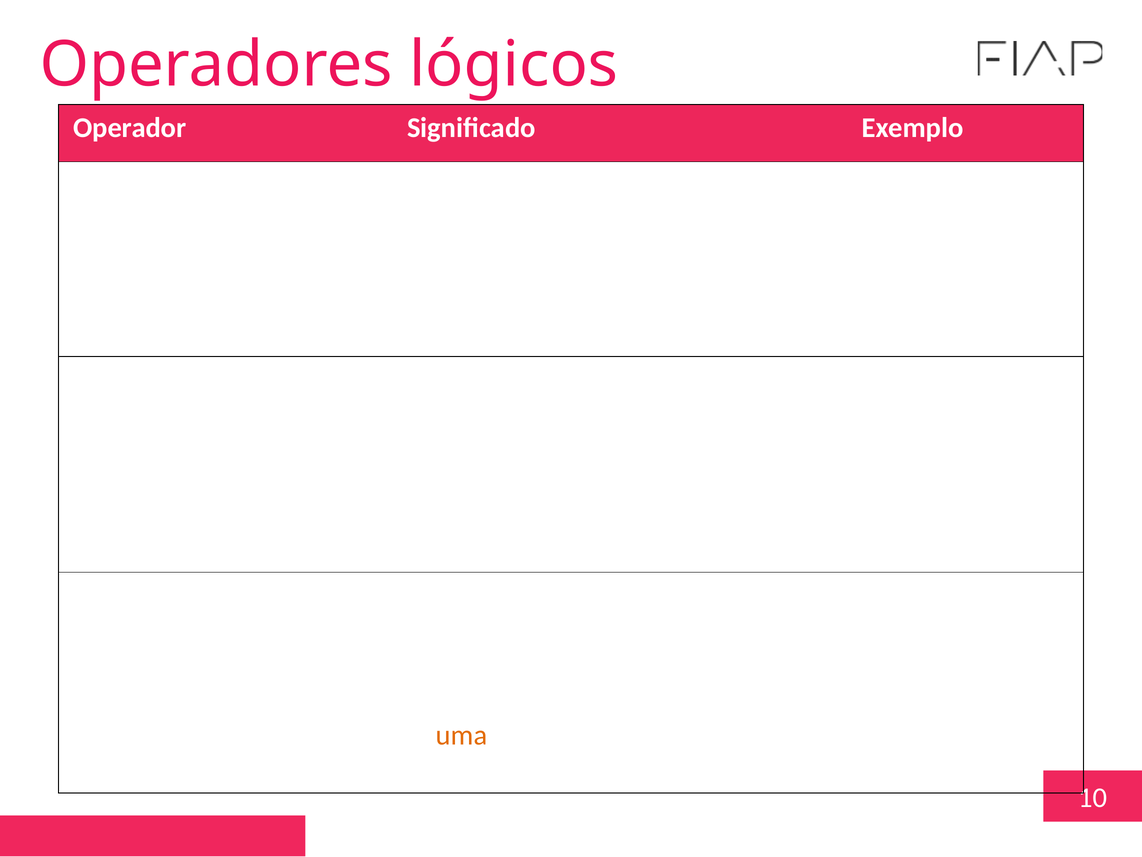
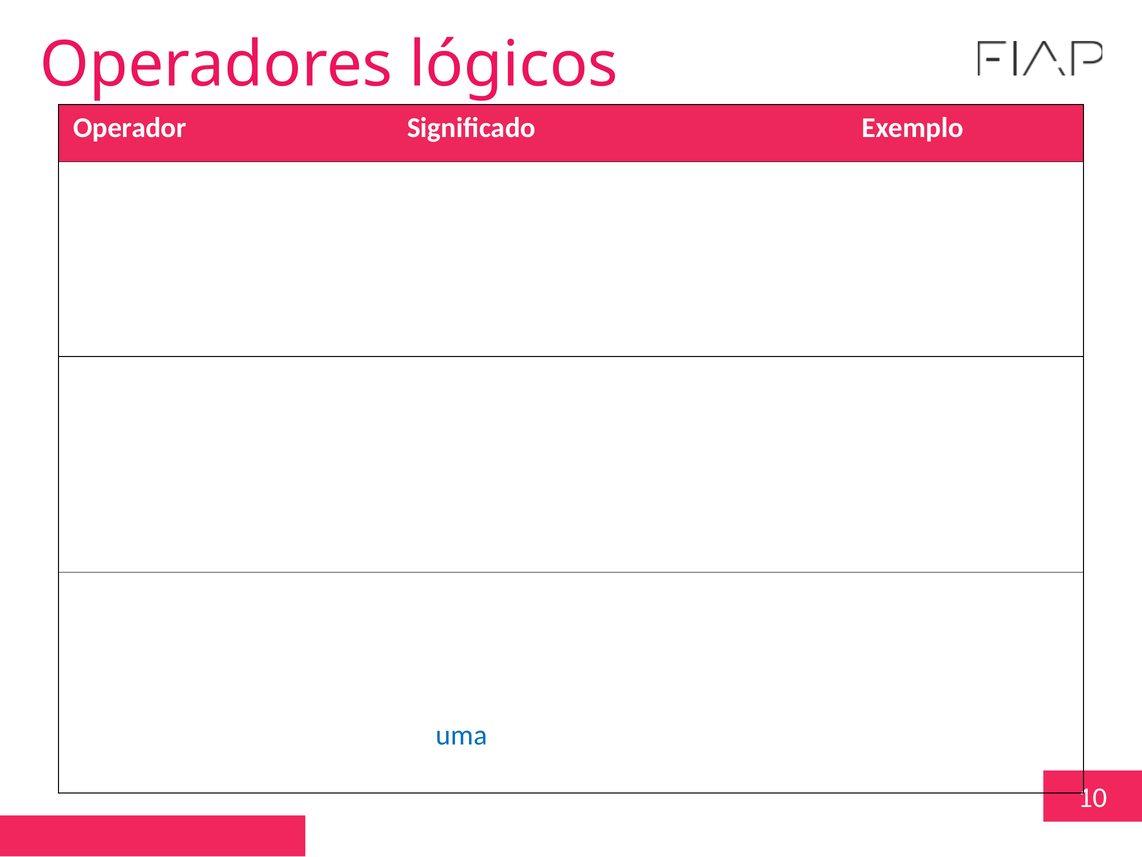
uma at (462, 735) colour: orange -> blue
